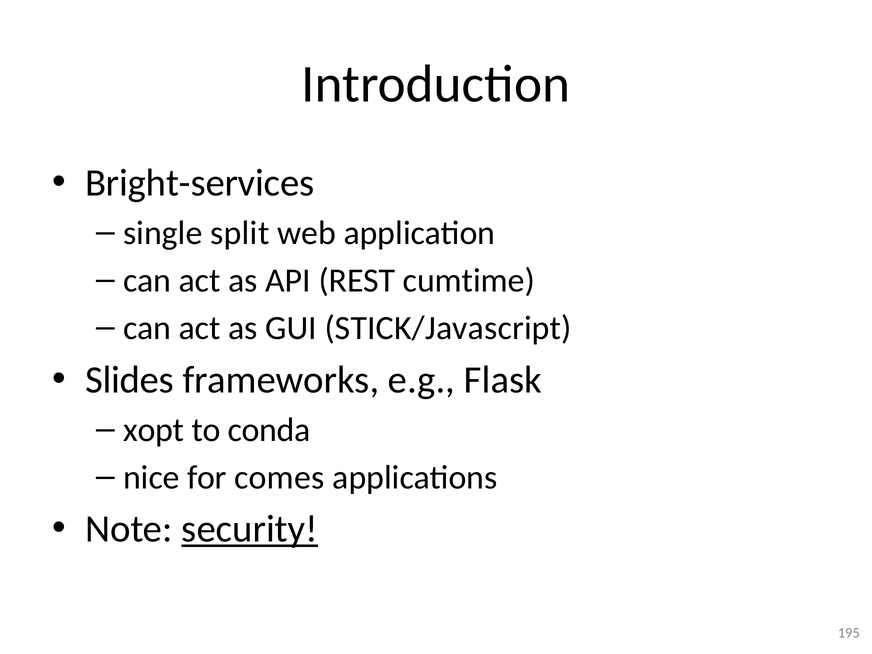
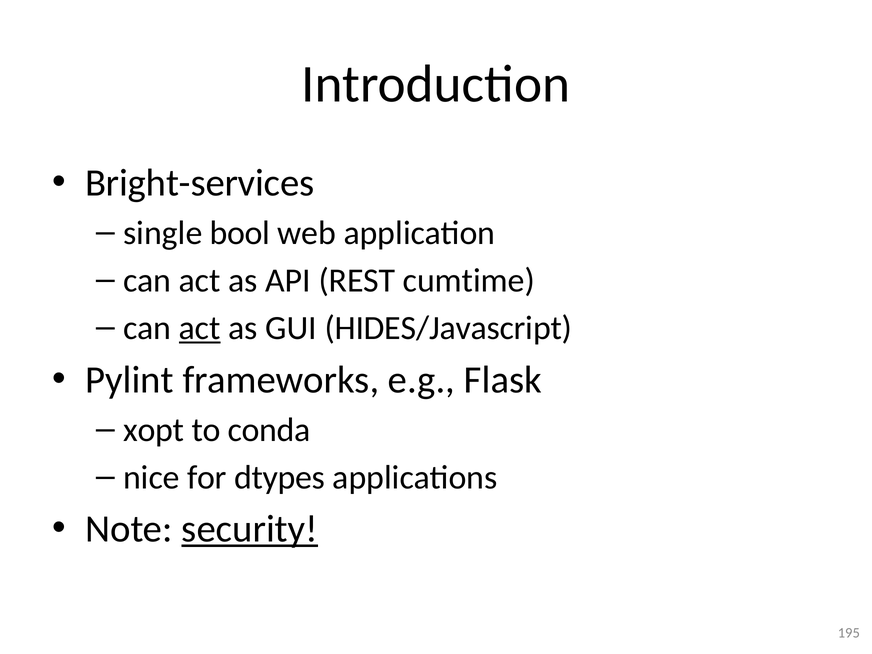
split: split -> bool
act at (200, 328) underline: none -> present
STICK/Javascript: STICK/Javascript -> HIDES/Javascript
Slides: Slides -> Pylint
comes: comes -> dtypes
